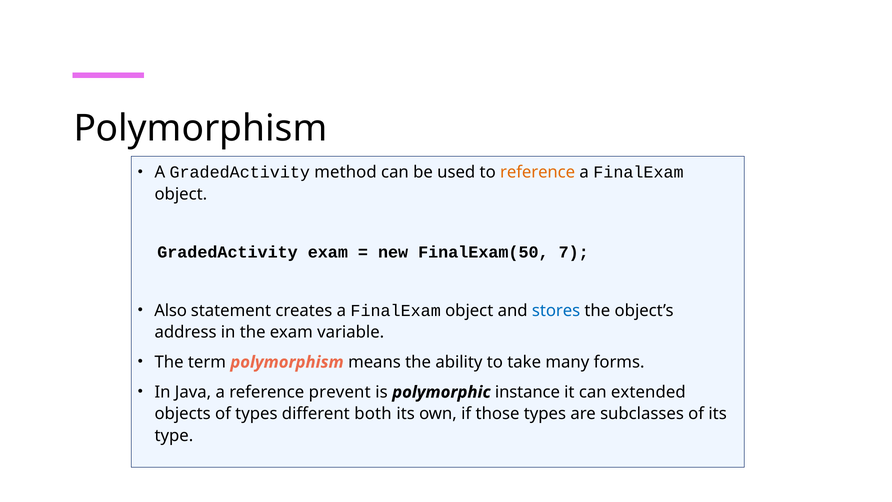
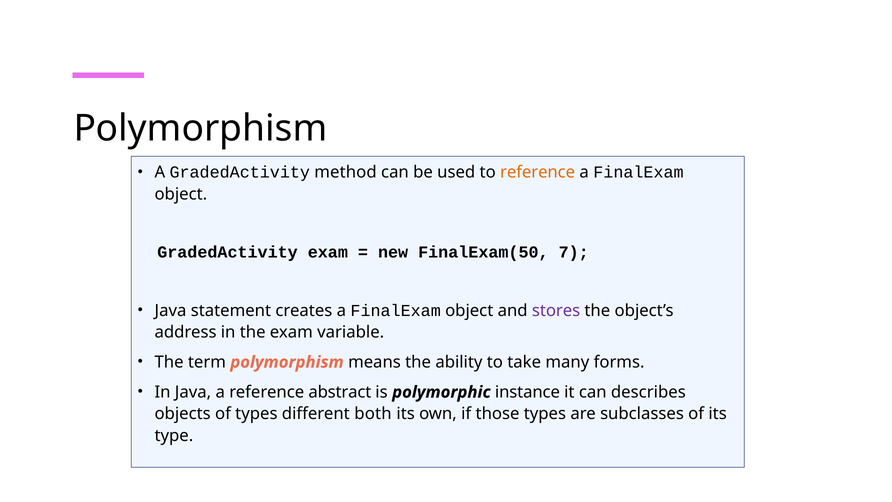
Also at (171, 310): Also -> Java
stores colour: blue -> purple
prevent: prevent -> abstract
extended: extended -> describes
